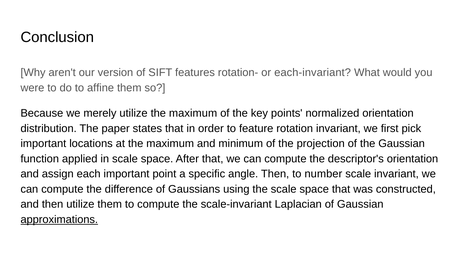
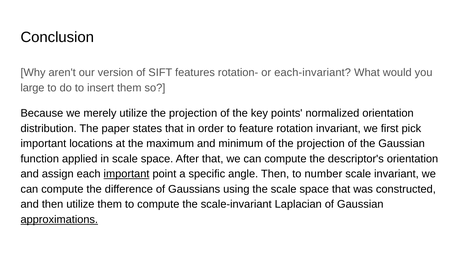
were: were -> large
affine: affine -> insert
utilize the maximum: maximum -> projection
important at (127, 174) underline: none -> present
